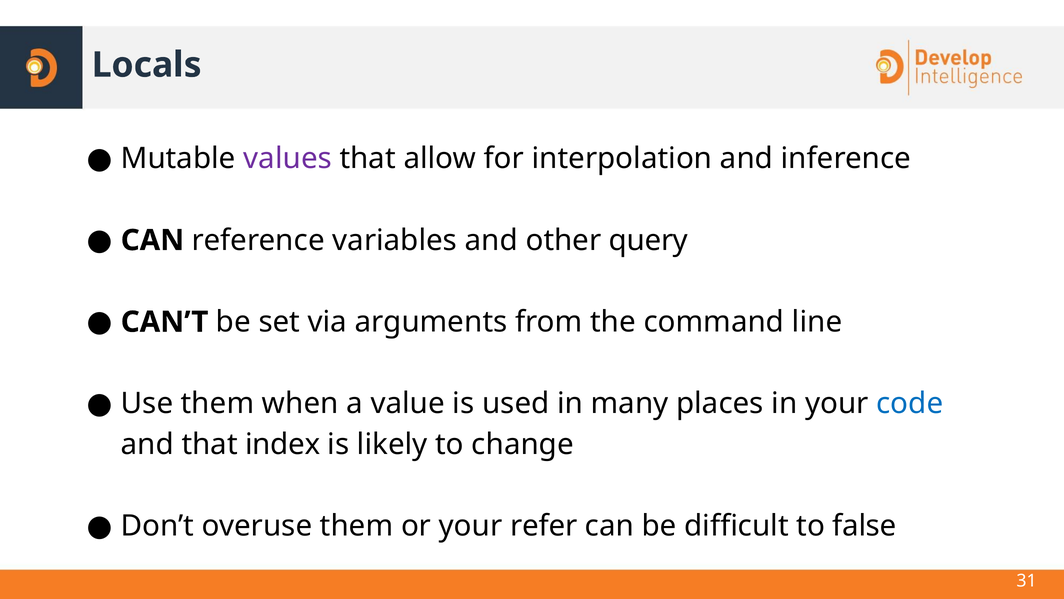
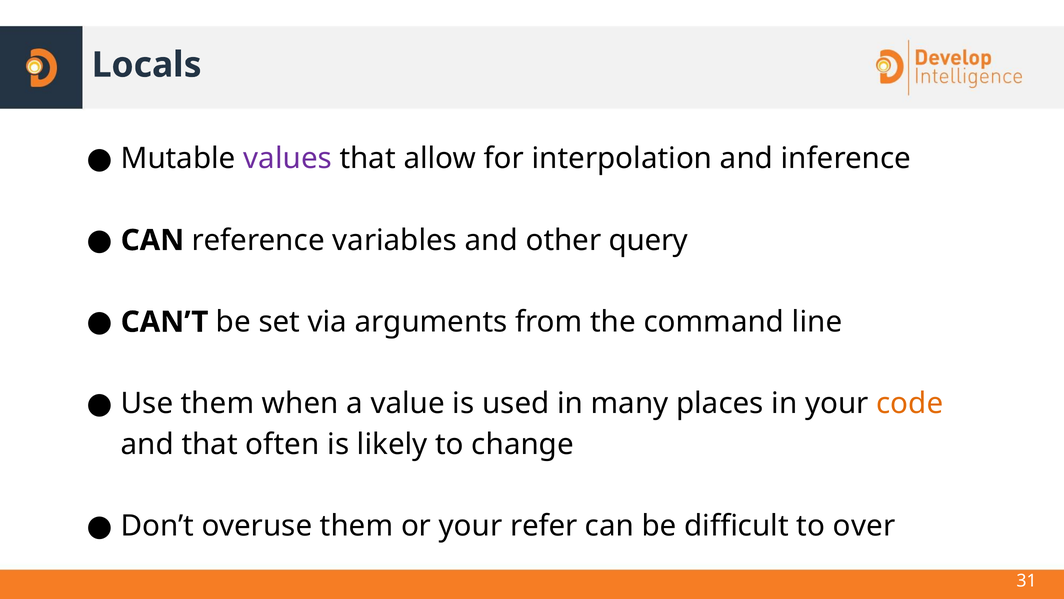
code colour: blue -> orange
index: index -> often
false: false -> over
